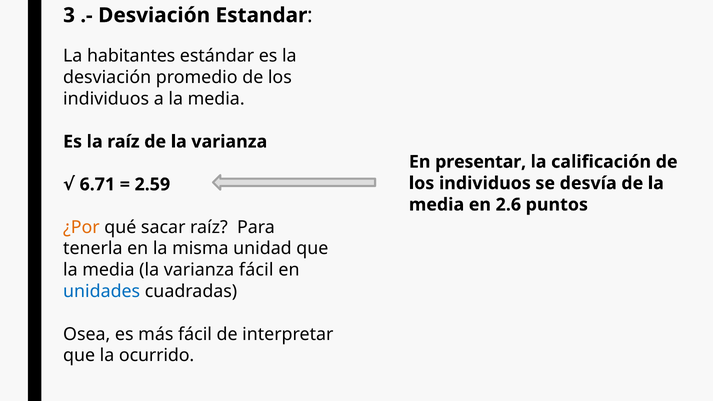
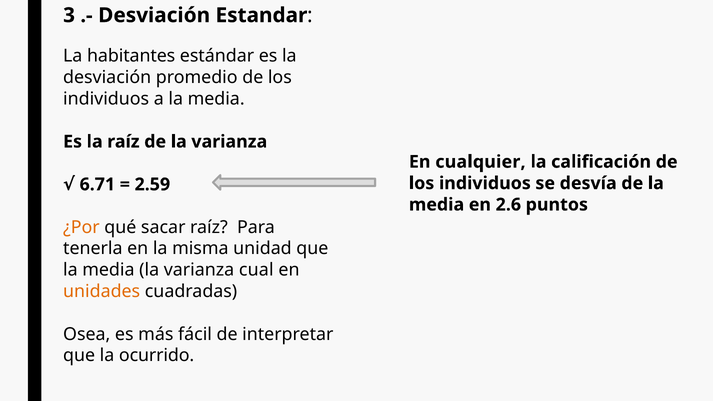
presentar: presentar -> cualquier
varianza fácil: fácil -> cual
unidades colour: blue -> orange
